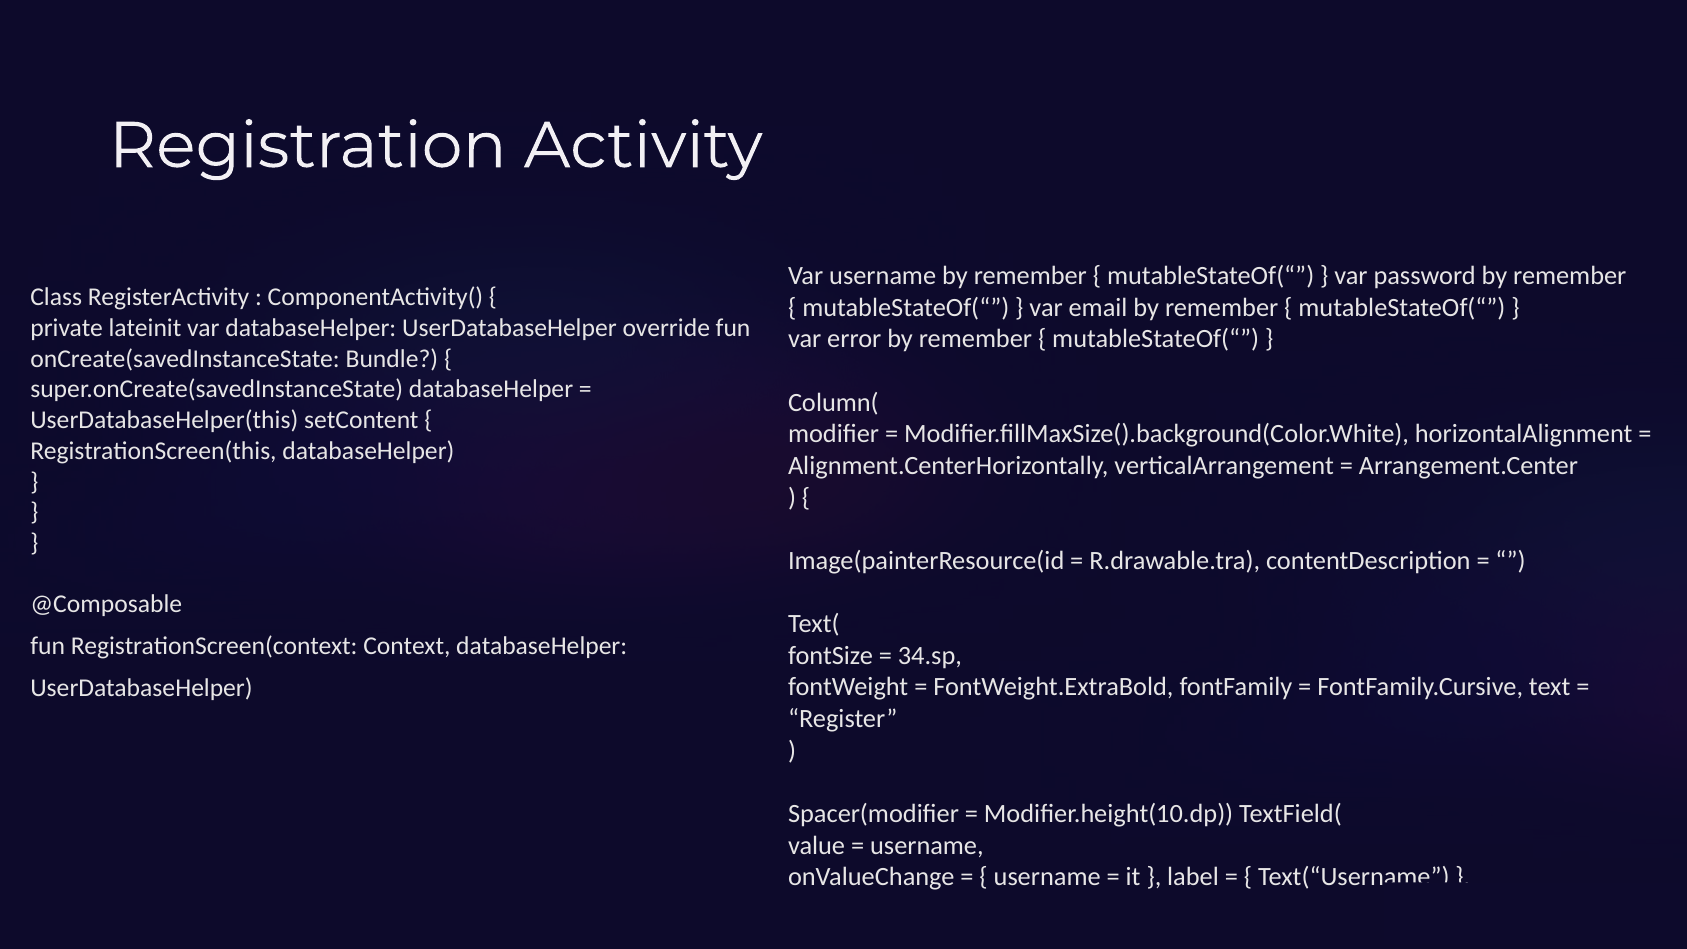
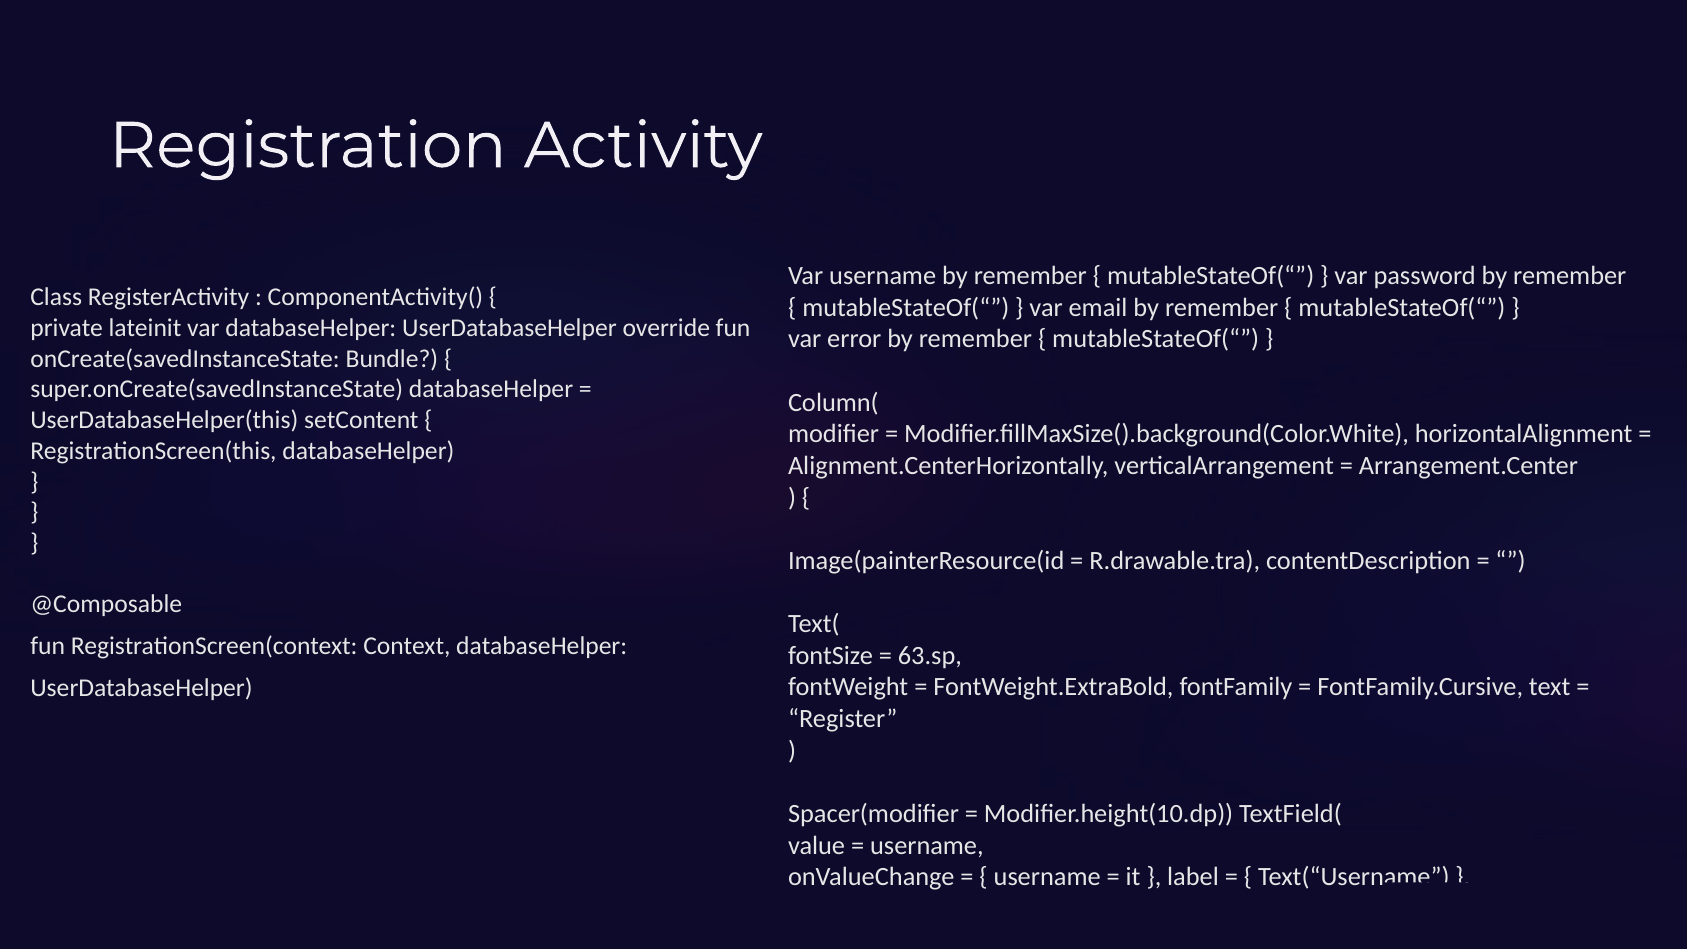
34.sp: 34.sp -> 63.sp
